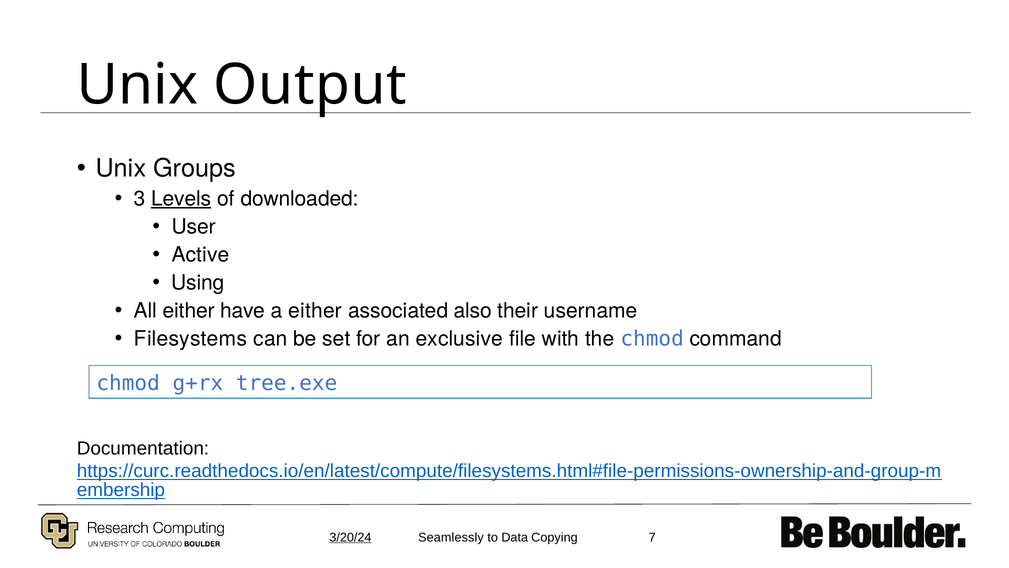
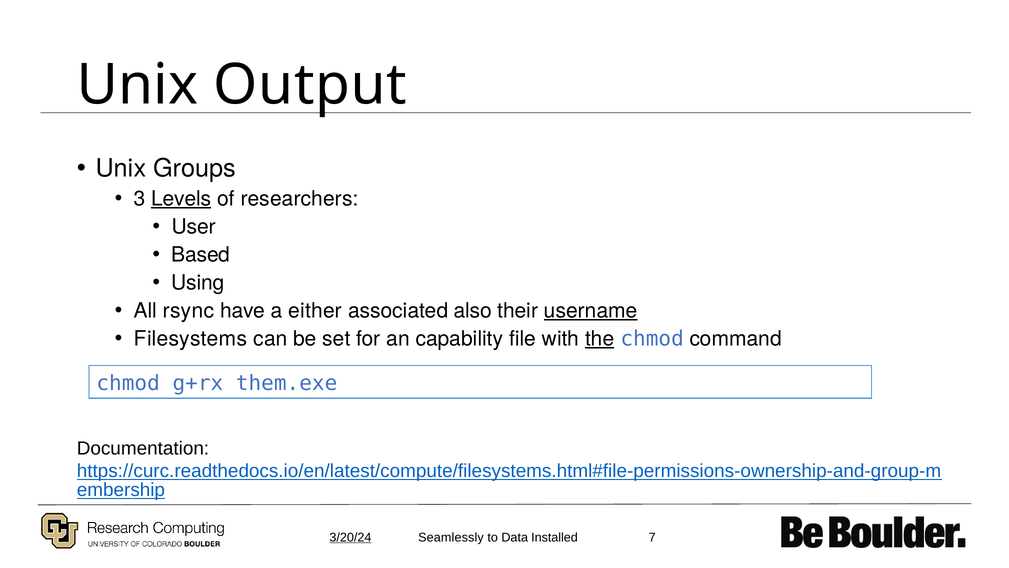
downloaded: downloaded -> researchers
Active: Active -> Based
All either: either -> rsync
username underline: none -> present
exclusive: exclusive -> capability
the underline: none -> present
tree.exe: tree.exe -> them.exe
Copying: Copying -> Installed
